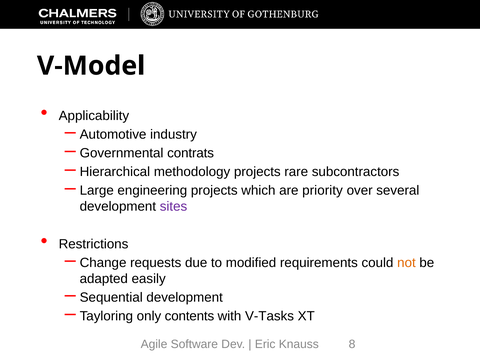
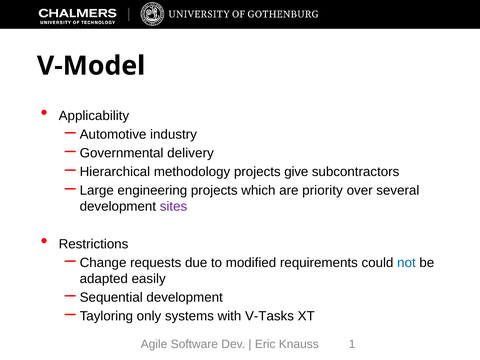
contrats: contrats -> delivery
rare: rare -> give
not colour: orange -> blue
contents: contents -> systems
8: 8 -> 1
